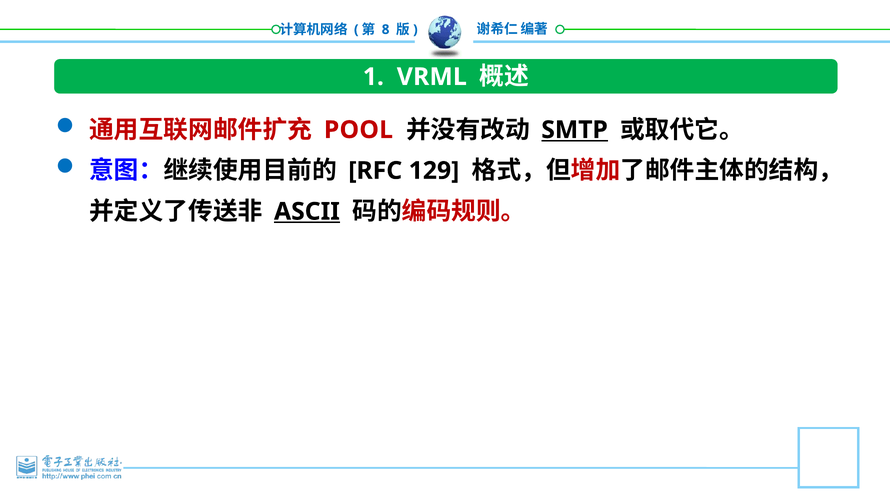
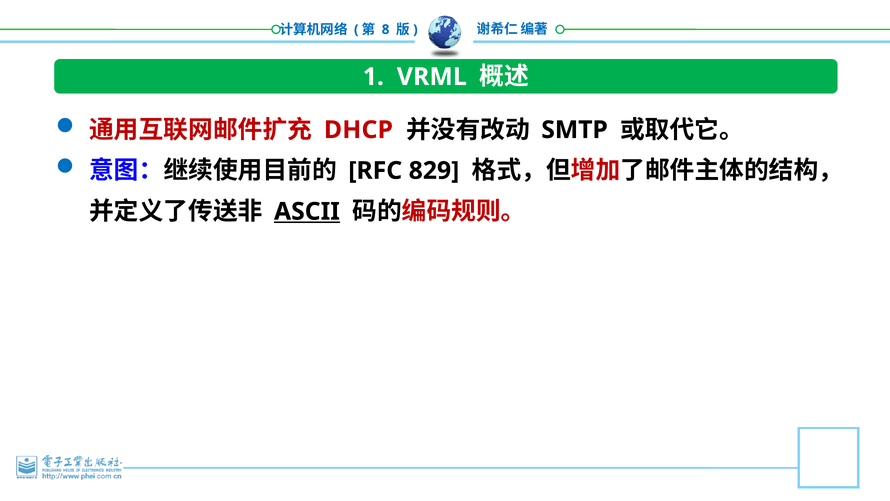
POOL: POOL -> DHCP
SMTP underline: present -> none
129: 129 -> 829
